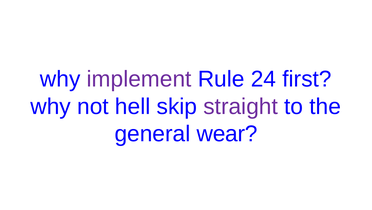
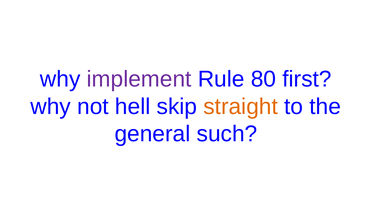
24: 24 -> 80
straight colour: purple -> orange
wear: wear -> such
